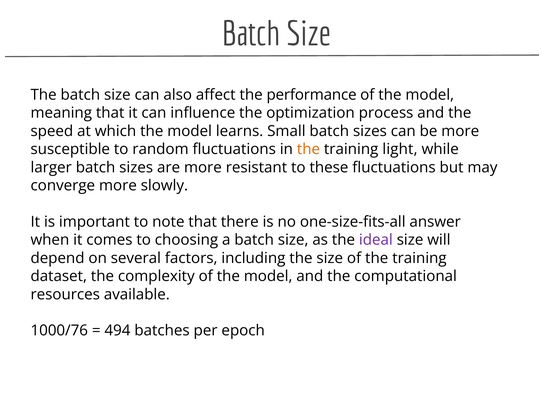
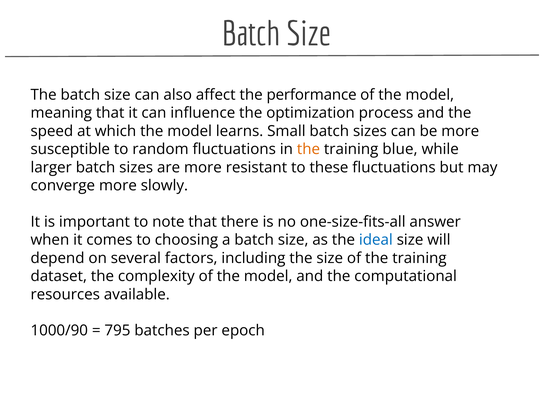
light: light -> blue
ideal colour: purple -> blue
1000/76: 1000/76 -> 1000/90
494: 494 -> 795
